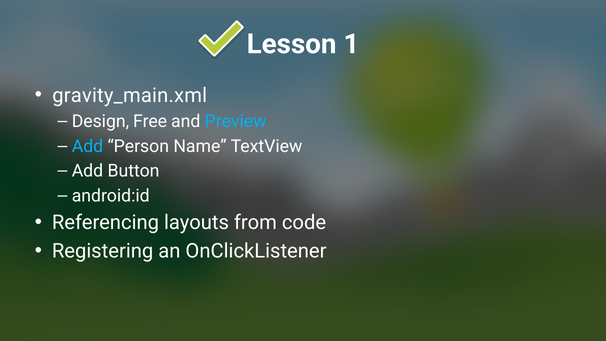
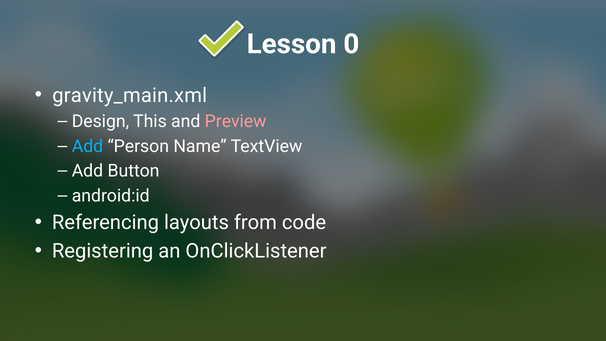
1: 1 -> 0
Free: Free -> This
Preview colour: light blue -> pink
